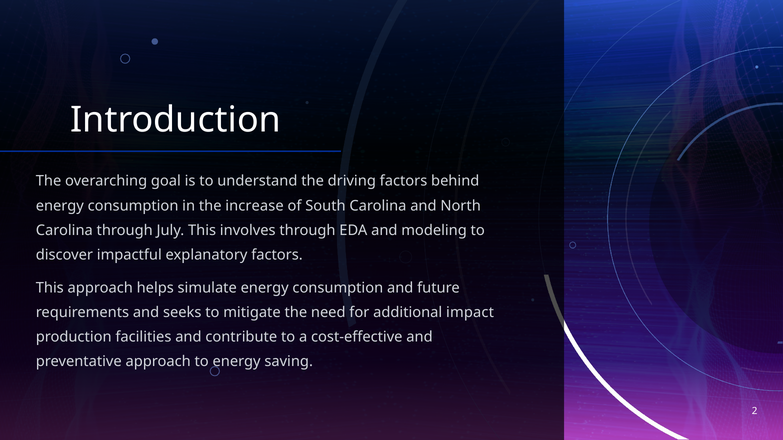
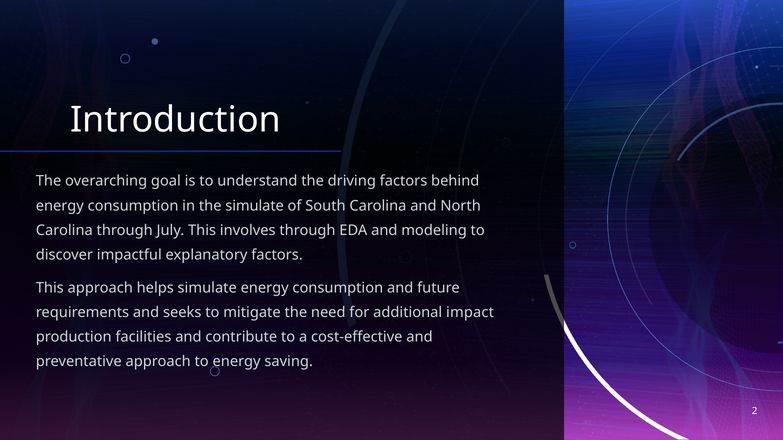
the increase: increase -> simulate
